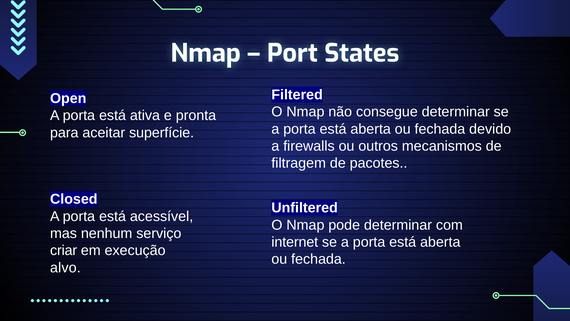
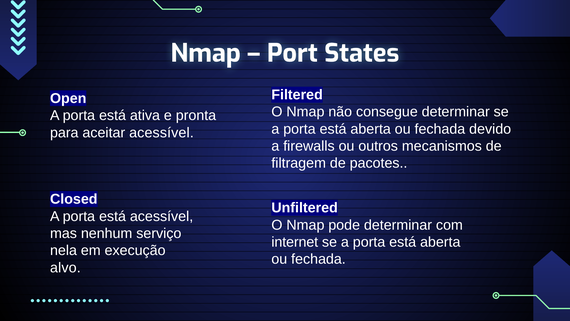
aceitar superfície: superfície -> acessível
criar: criar -> nela
